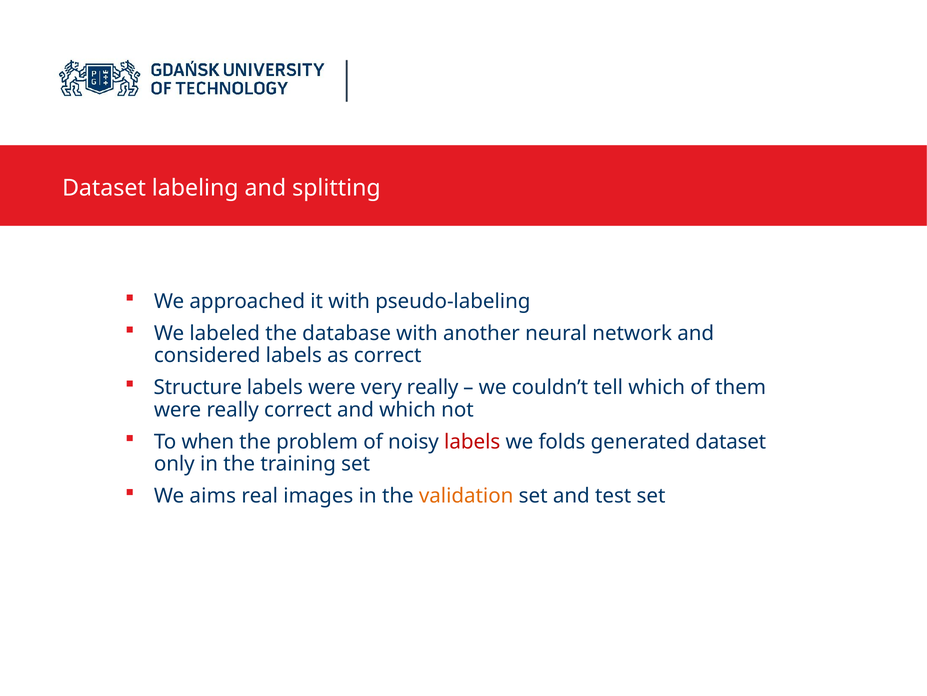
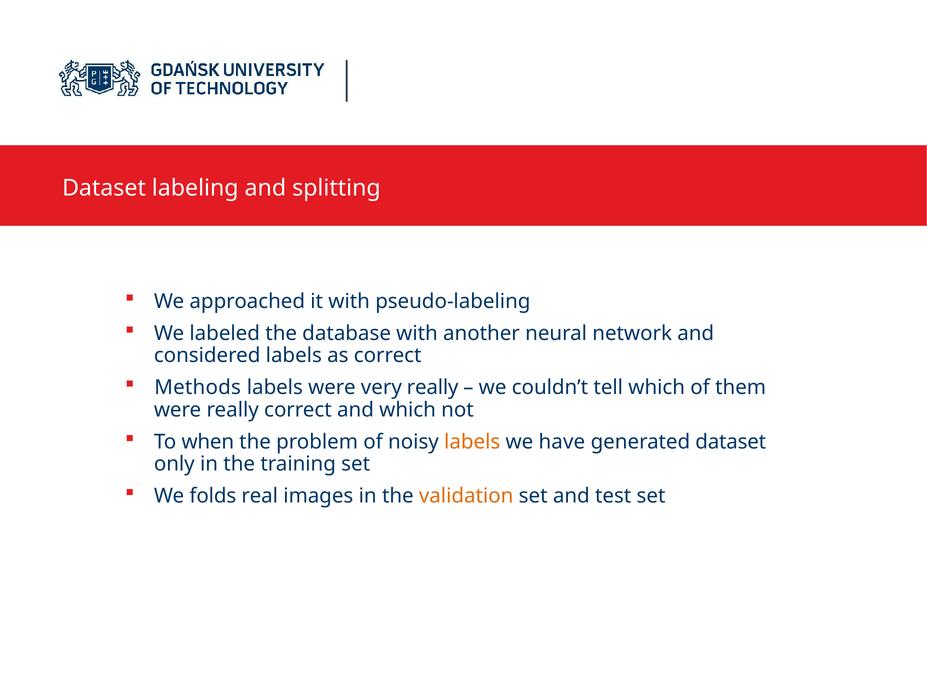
Structure: Structure -> Methods
labels at (472, 441) colour: red -> orange
folds: folds -> have
aims: aims -> folds
